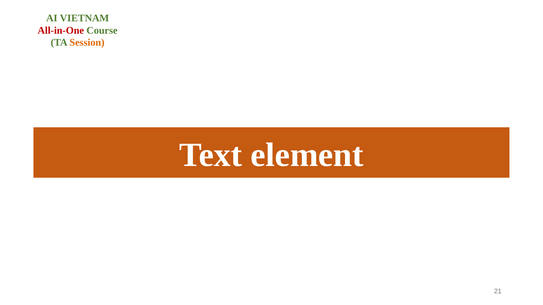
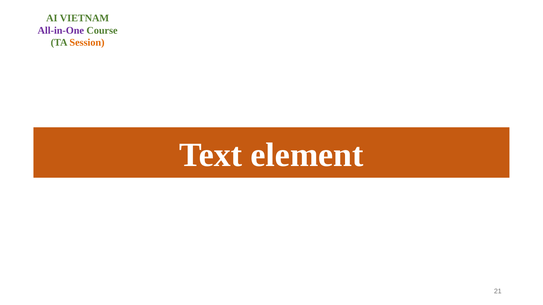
All-in-One colour: red -> purple
